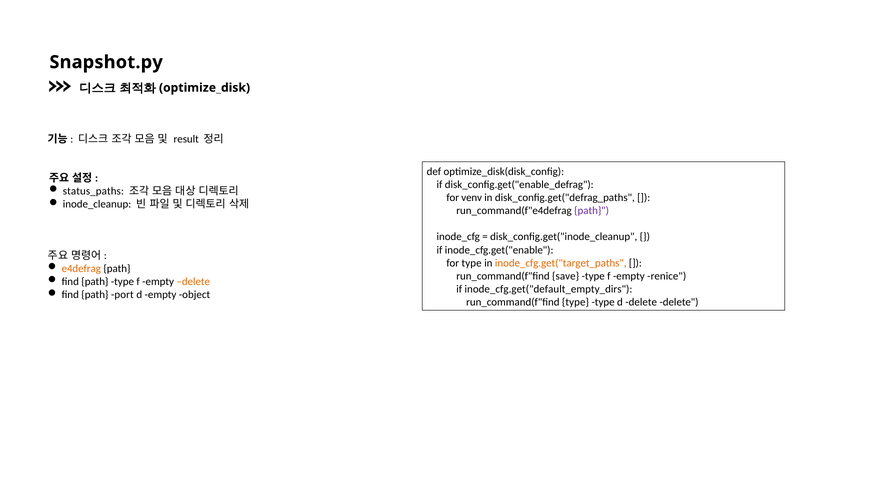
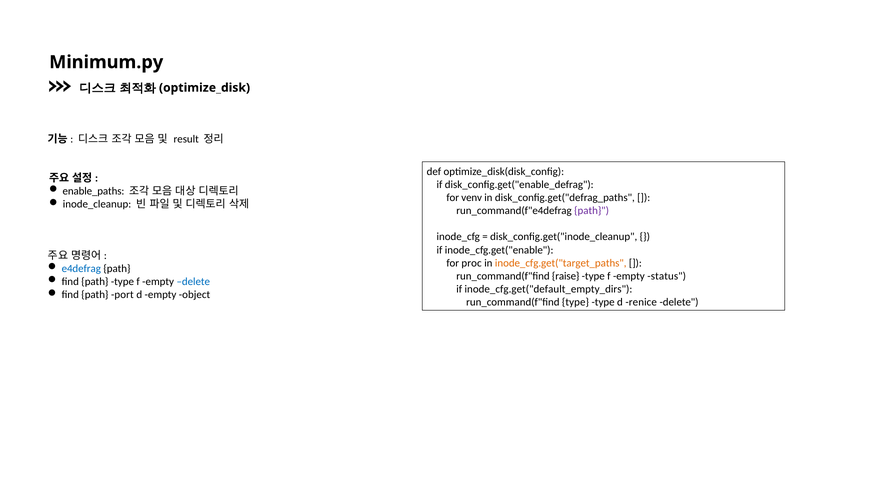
Snapshot.py: Snapshot.py -> Minimum.py
status_paths: status_paths -> enable_paths
for type: type -> proc
e4defrag colour: orange -> blue
save: save -> raise
renice: renice -> status
delete at (193, 282) colour: orange -> blue
d delete: delete -> renice
